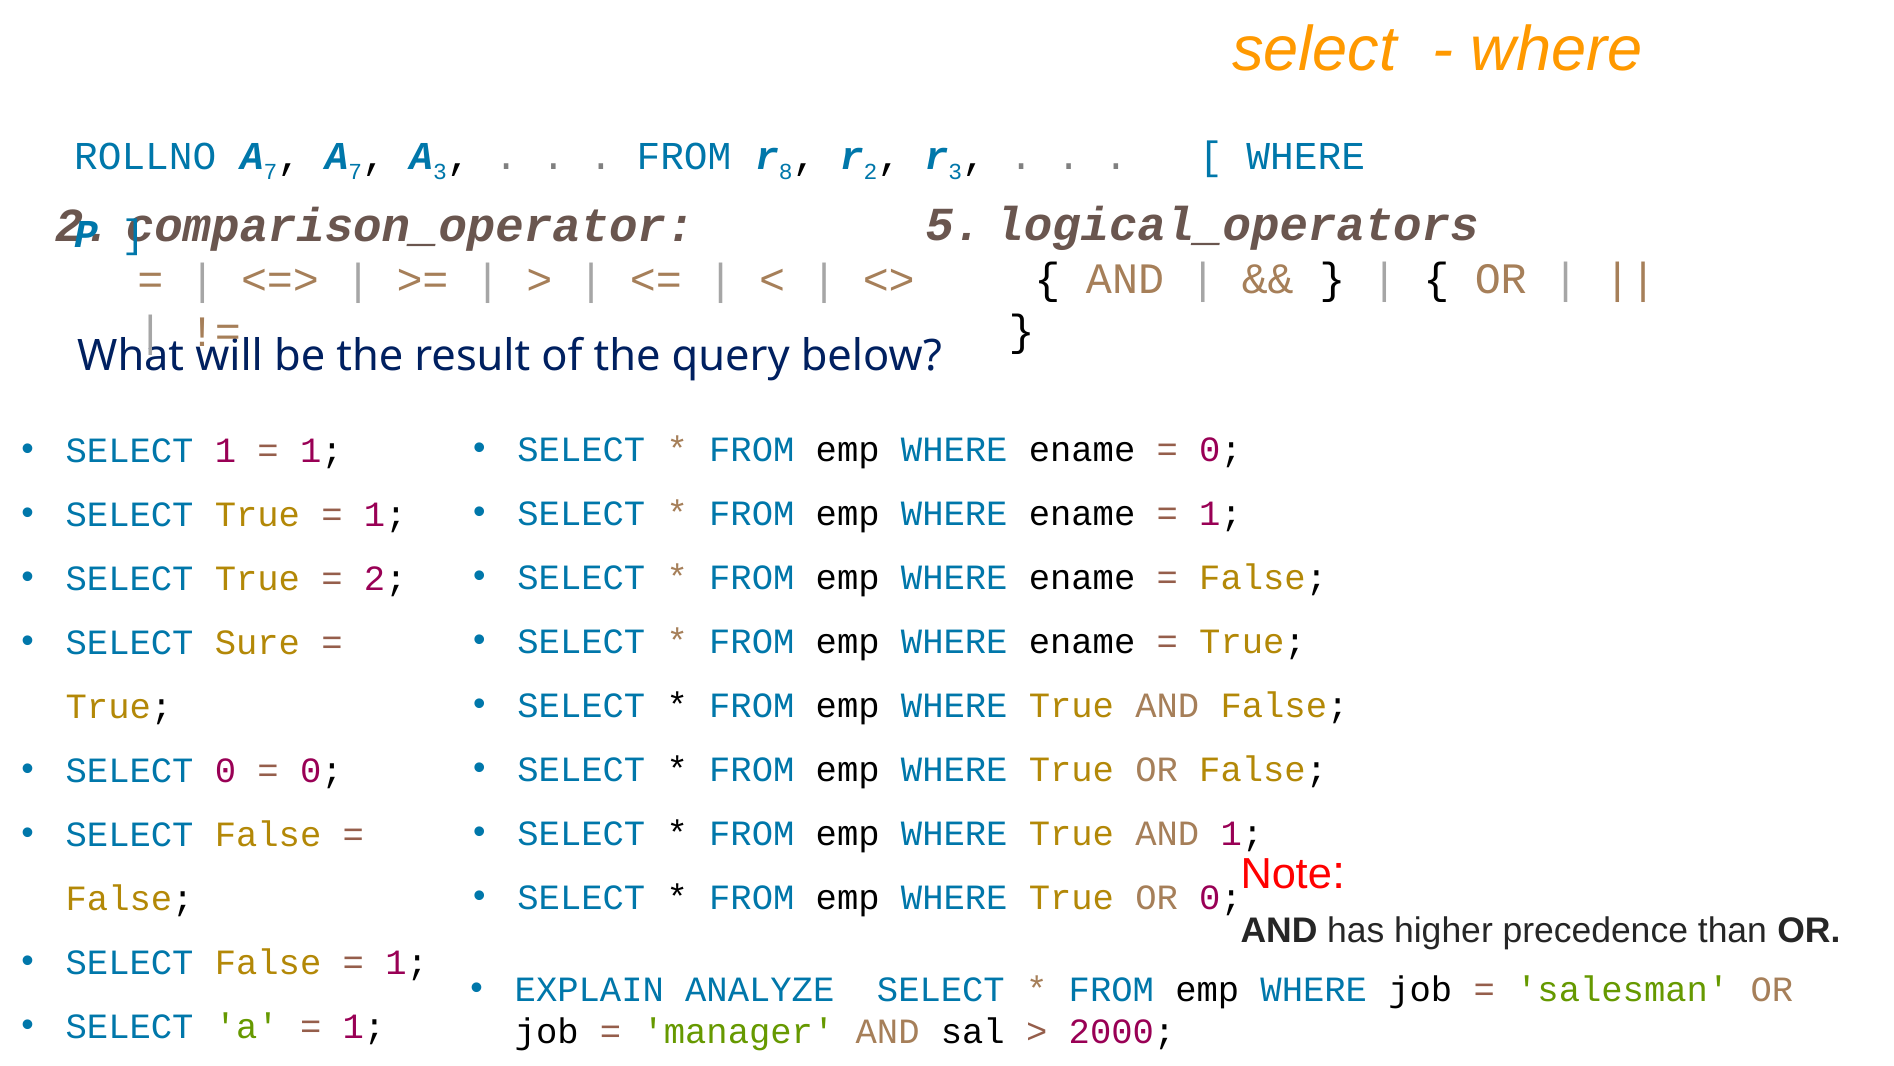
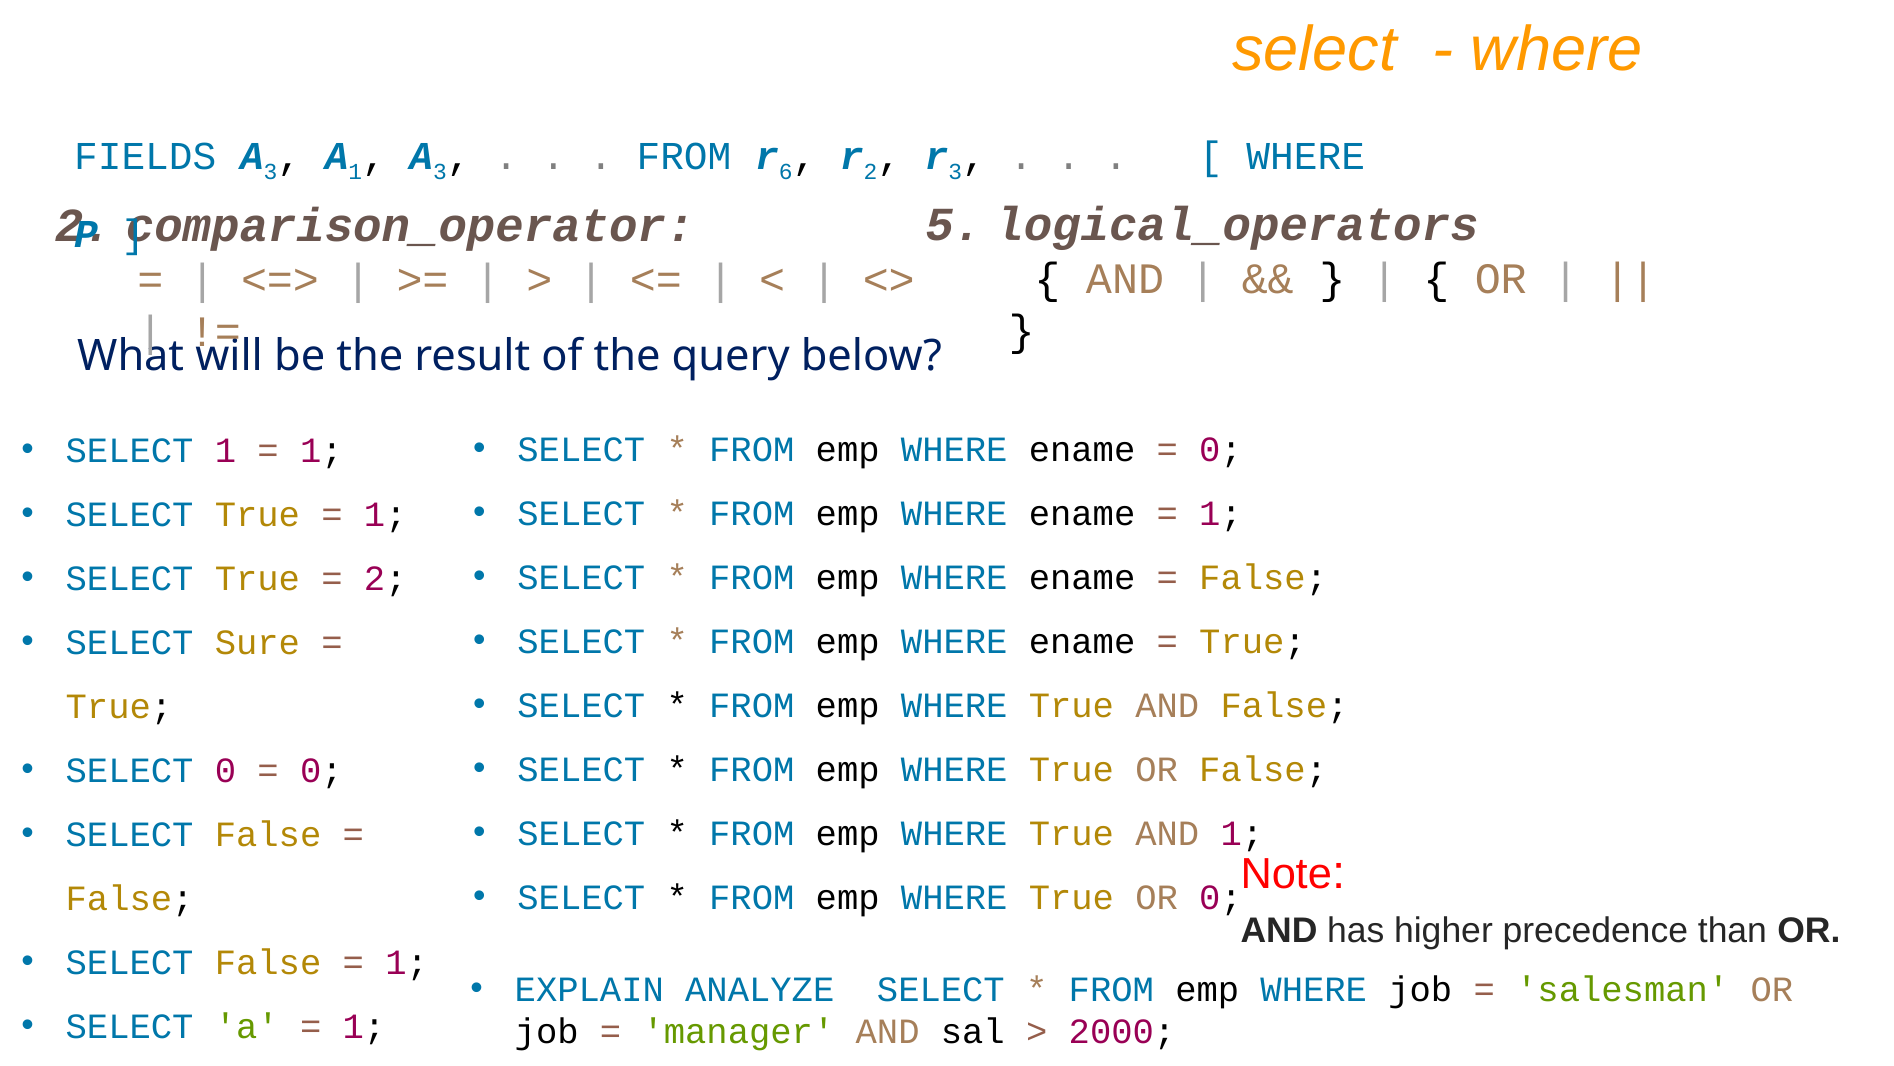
ROLLNO: ROLLNO -> FIELDS
7 at (271, 172): 7 -> 3
7 at (355, 172): 7 -> 1
8: 8 -> 6
